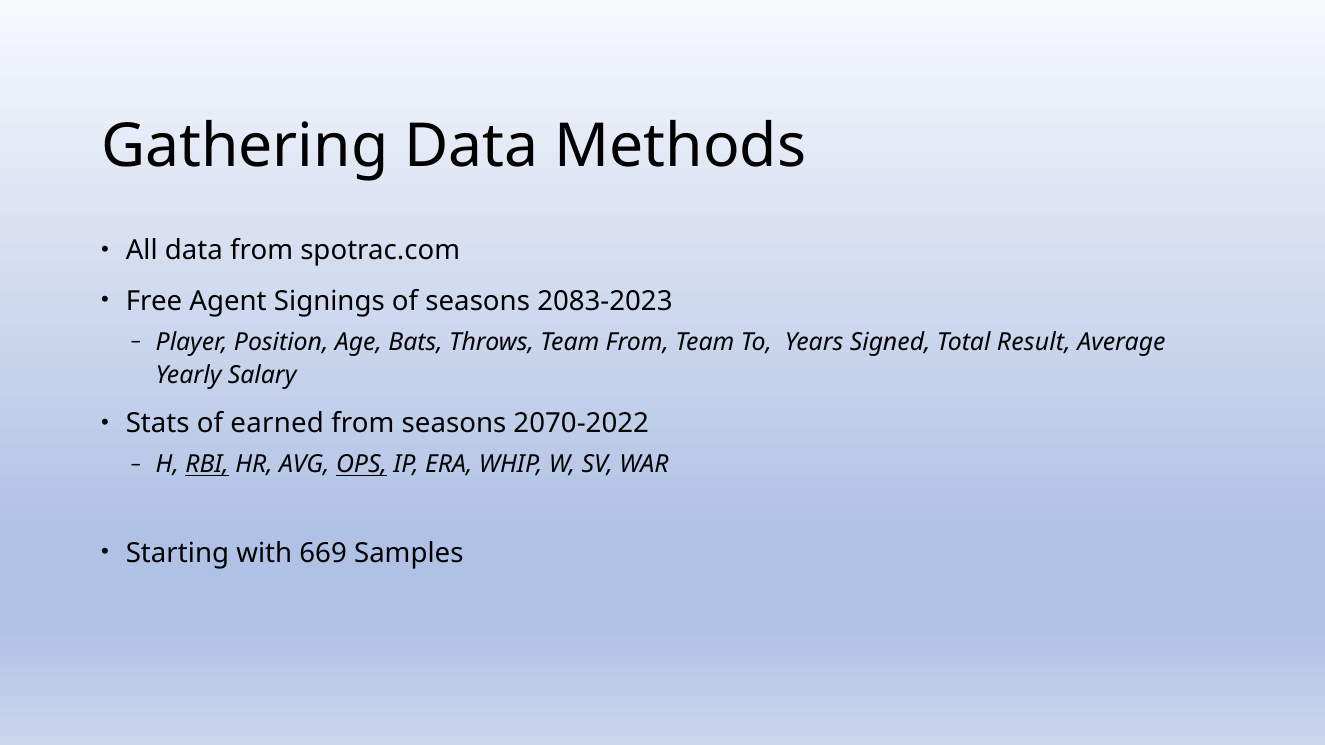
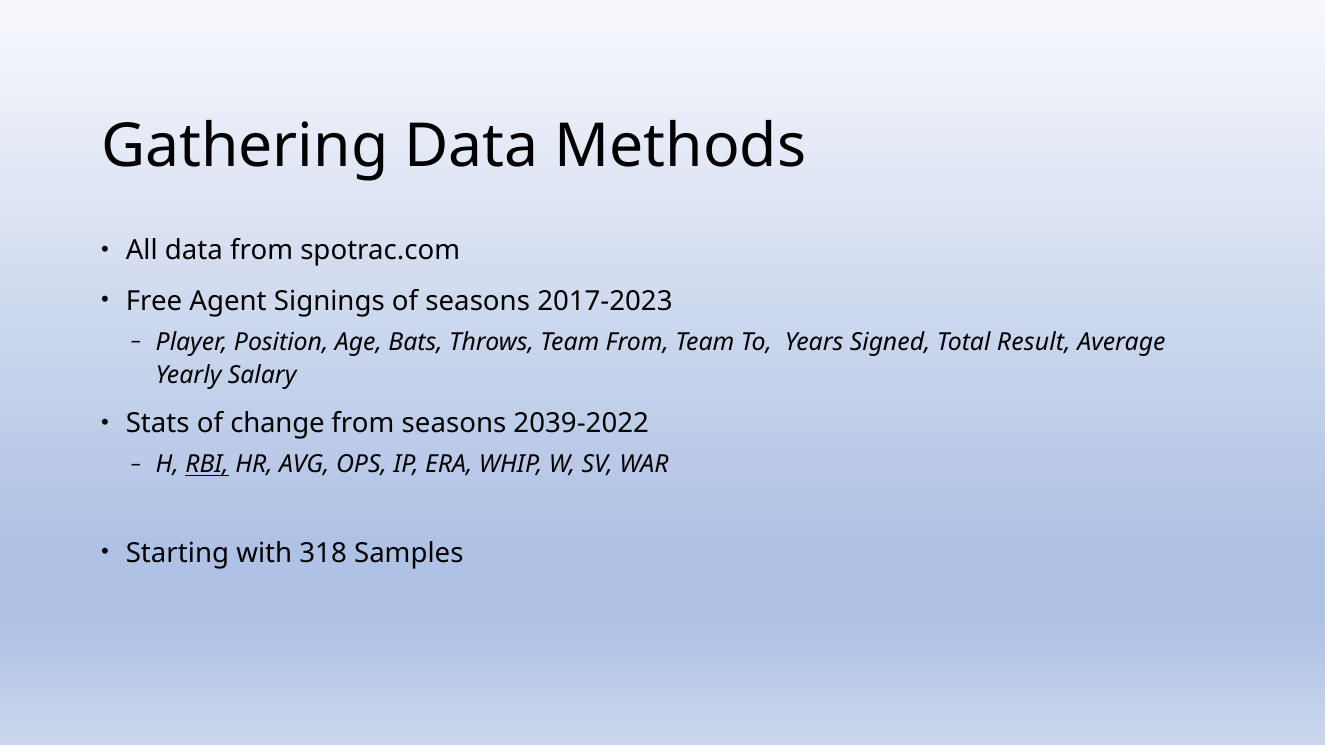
2083-2023: 2083-2023 -> 2017-2023
earned: earned -> change
2070-2022: 2070-2022 -> 2039-2022
OPS underline: present -> none
669: 669 -> 318
